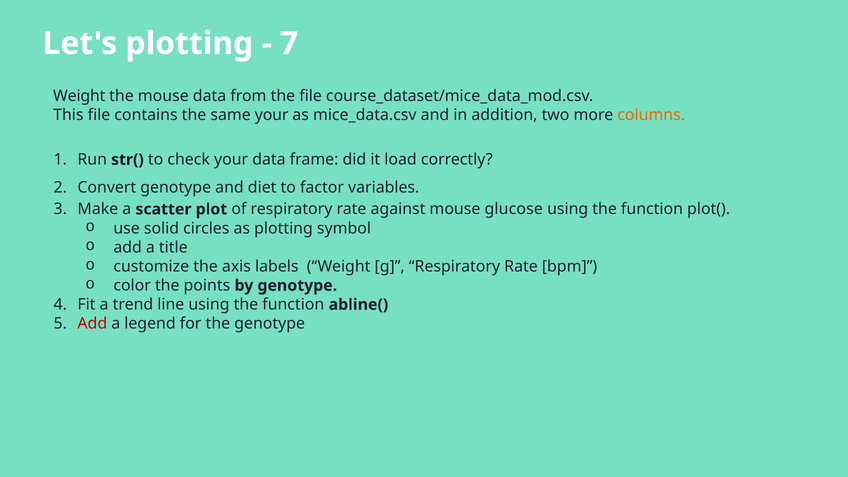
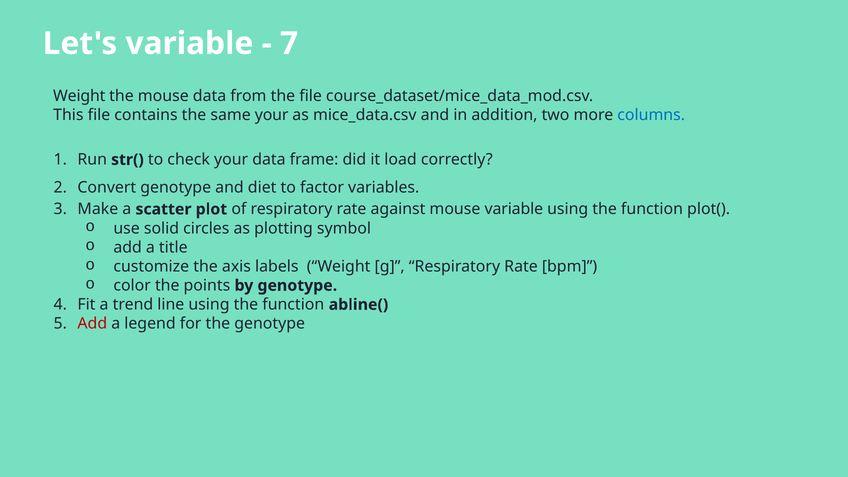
Let's plotting: plotting -> variable
columns colour: orange -> blue
mouse glucose: glucose -> variable
